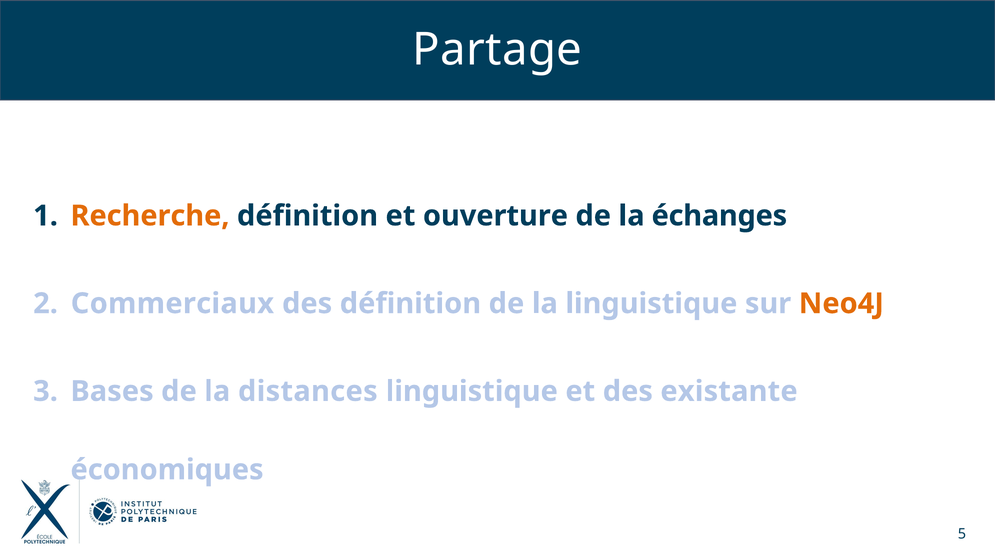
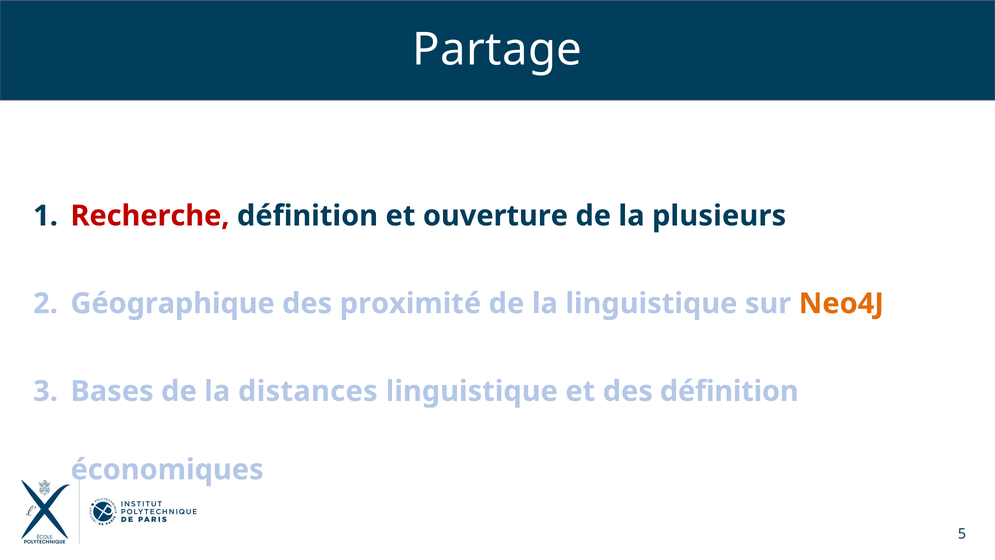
Recherche colour: orange -> red
échanges: échanges -> plusieurs
Commerciaux: Commerciaux -> Géographique
des définition: définition -> proximité
des existante: existante -> définition
